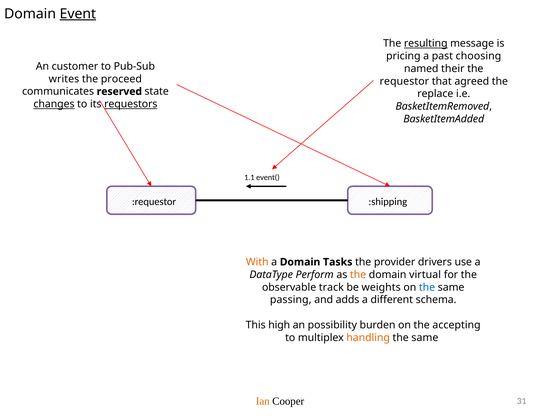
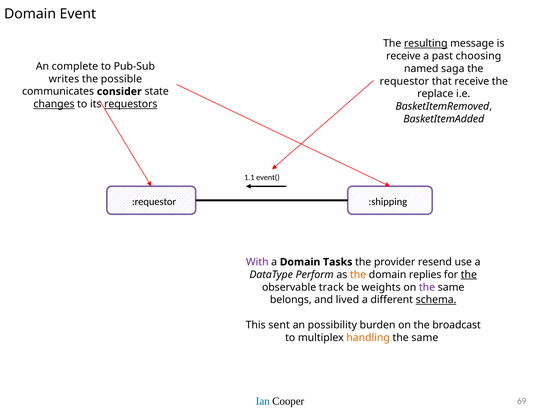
Event underline: present -> none
pricing at (403, 56): pricing -> receive
customer: customer -> complete
their: their -> saga
proceed: proceed -> possible
that agreed: agreed -> receive
reserved: reserved -> consider
With colour: orange -> purple
drivers: drivers -> resend
virtual: virtual -> replies
the at (469, 275) underline: none -> present
the at (427, 287) colour: blue -> purple
passing: passing -> belongs
adds: adds -> lived
schema underline: none -> present
high: high -> sent
accepting: accepting -> broadcast
Ian colour: orange -> blue
31: 31 -> 69
